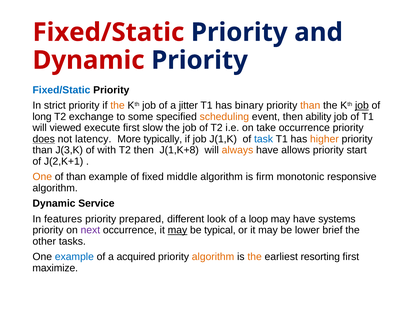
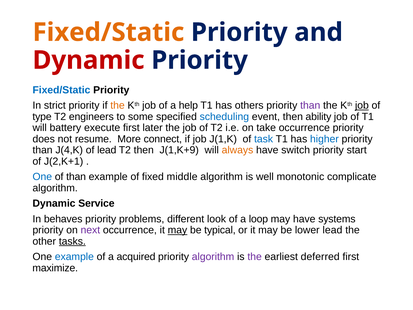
Fixed/Static at (108, 32) colour: red -> orange
jitter: jitter -> help
binary: binary -> others
than at (310, 106) colour: orange -> purple
long: long -> type
exchange: exchange -> engineers
scheduling colour: orange -> blue
viewed: viewed -> battery
slow: slow -> later
does underline: present -> none
latency: latency -> resume
typically: typically -> connect
higher colour: orange -> blue
J(3,K: J(3,K -> J(4,K
of with: with -> lead
J(1,K+8: J(1,K+8 -> J(1,K+9
allows: allows -> switch
One at (42, 177) colour: orange -> blue
firm: firm -> well
responsive: responsive -> complicate
features: features -> behaves
prepared: prepared -> problems
lower brief: brief -> lead
tasks underline: none -> present
algorithm at (213, 257) colour: orange -> purple
the at (255, 257) colour: orange -> purple
resorting: resorting -> deferred
